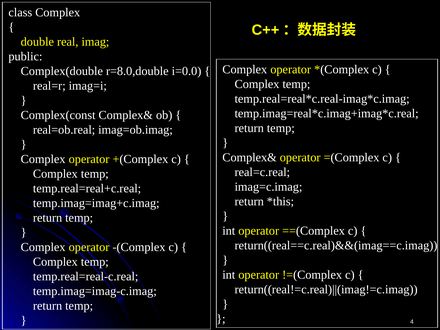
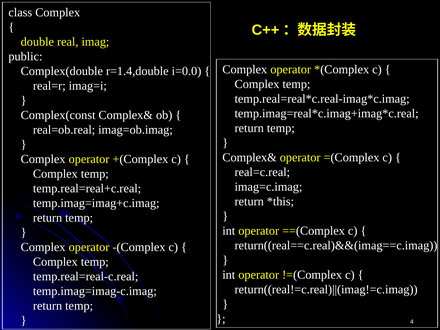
r=8.0,double: r=8.0,double -> r=1.4,double
